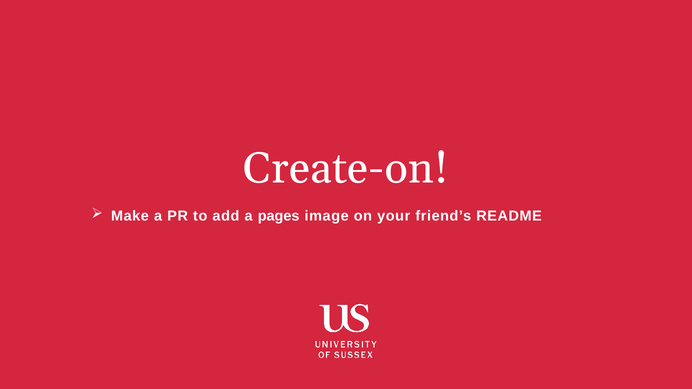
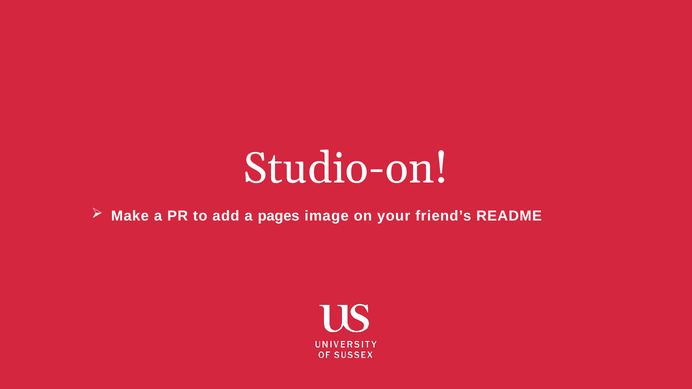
Create-on: Create-on -> Studio-on
